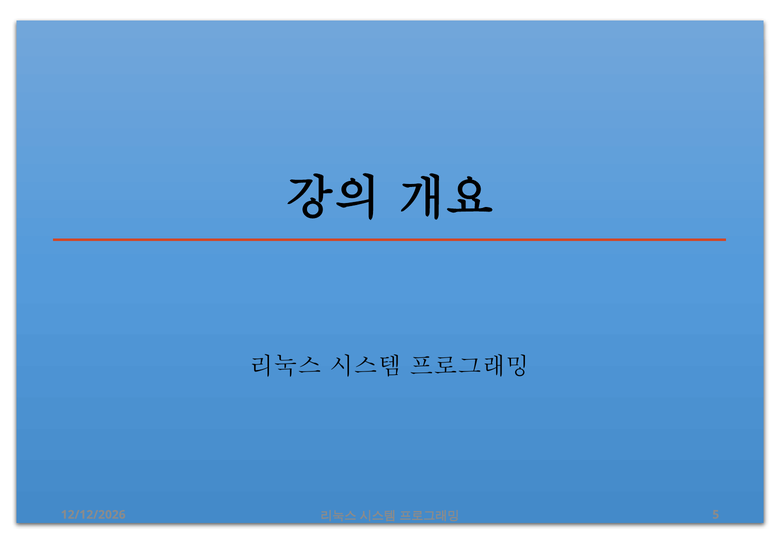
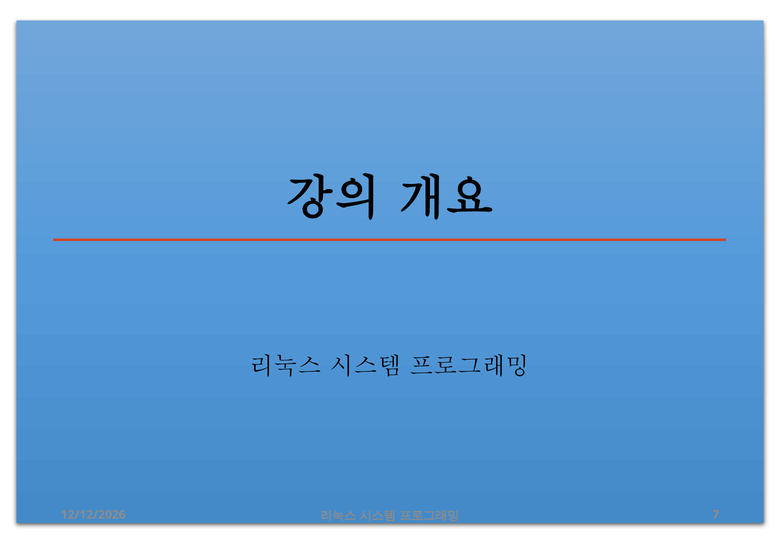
5: 5 -> 7
